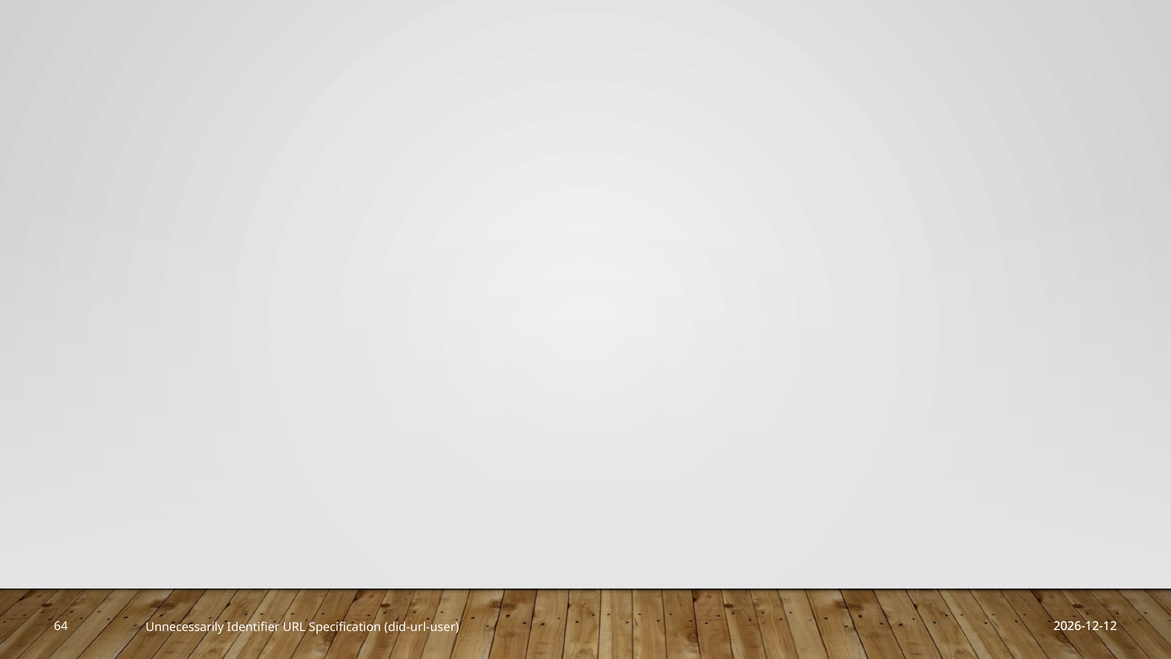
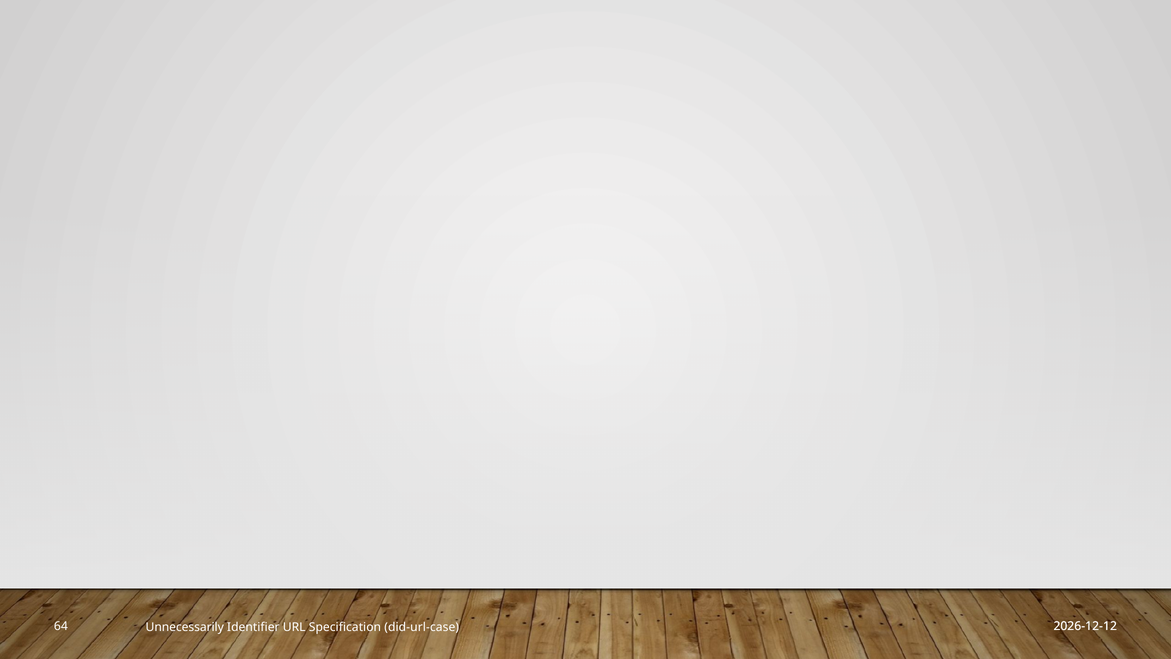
did-url-user: did-url-user -> did-url-case
